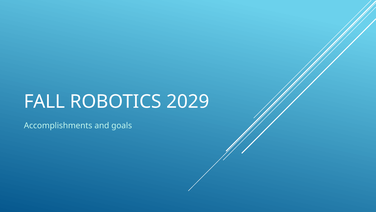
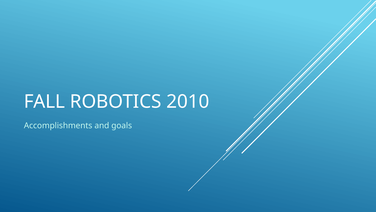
2029: 2029 -> 2010
